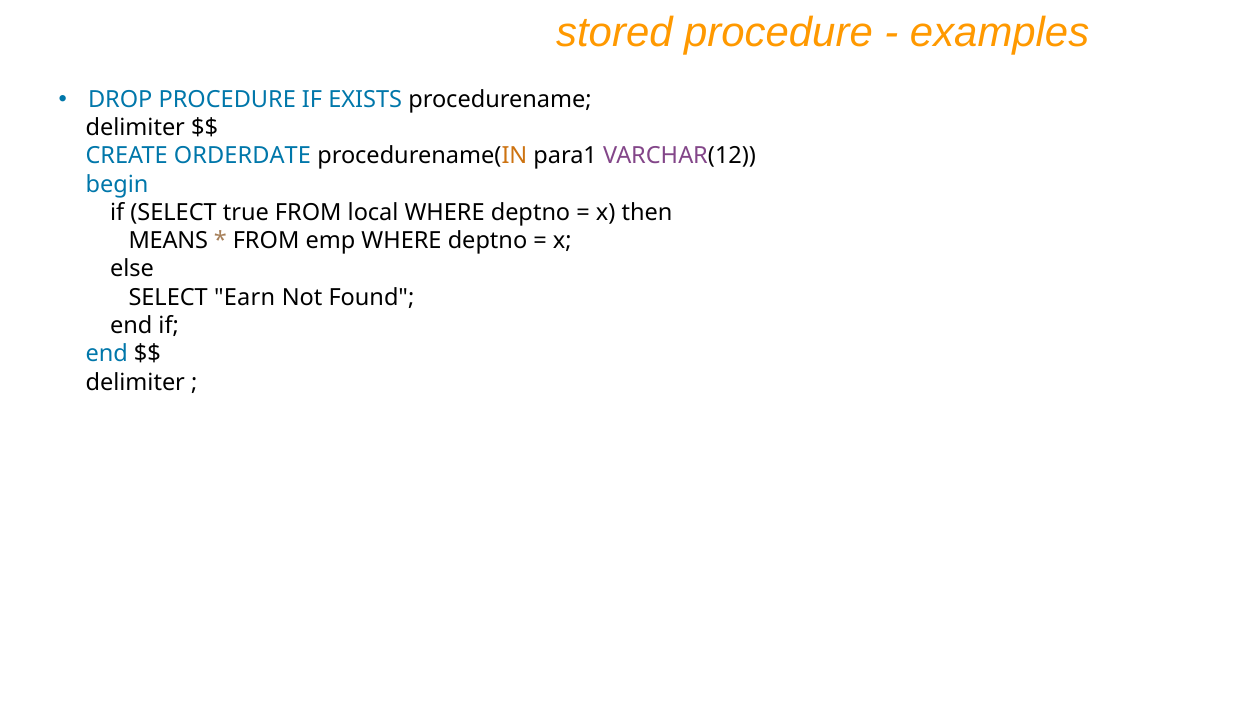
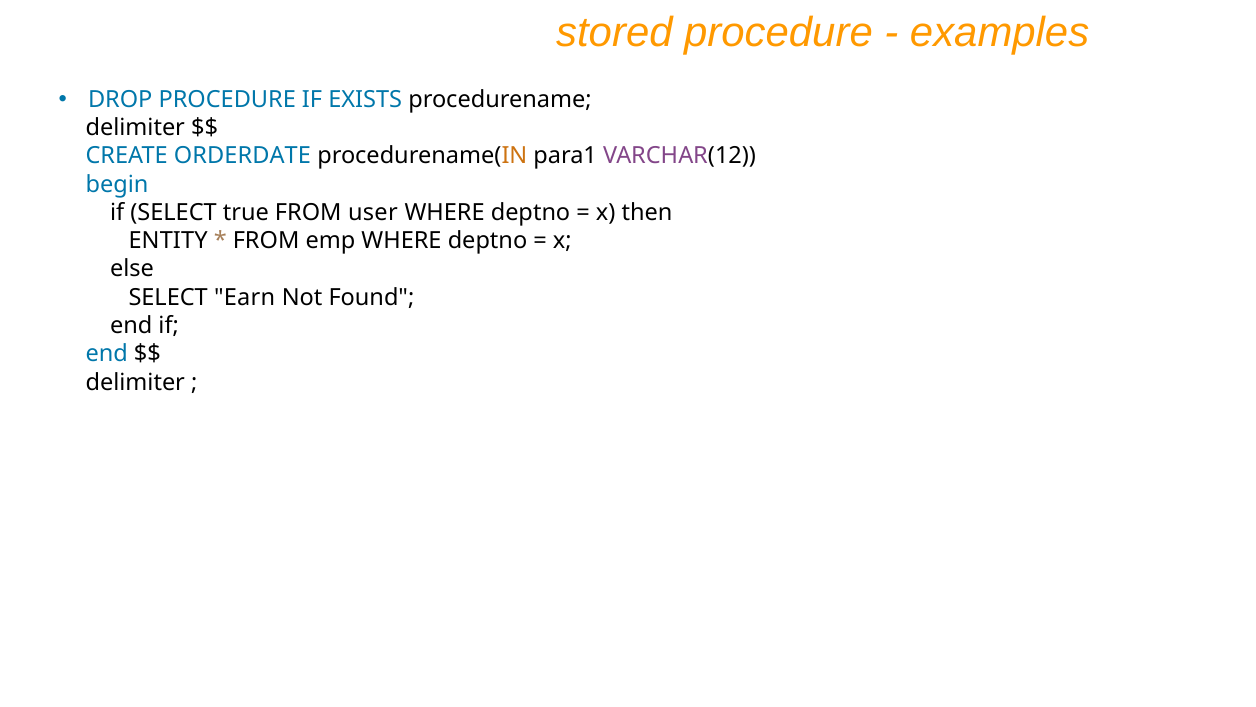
local: local -> user
MEANS: MEANS -> ENTITY
